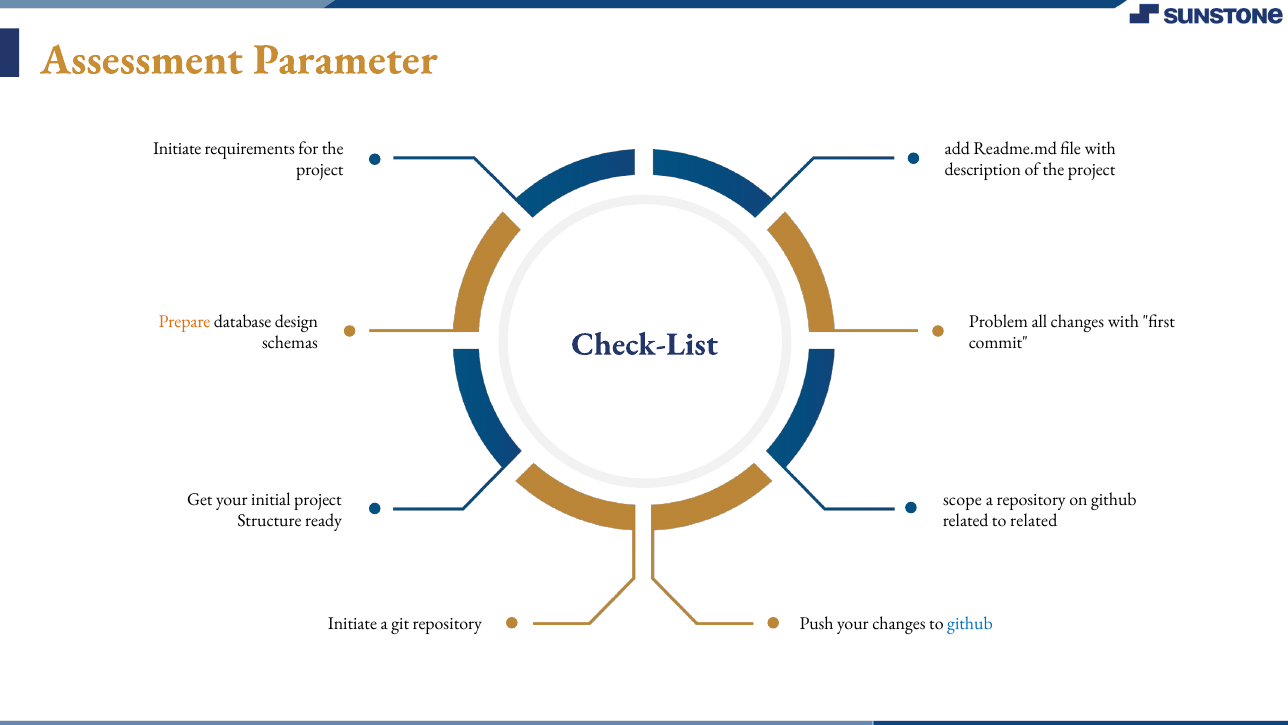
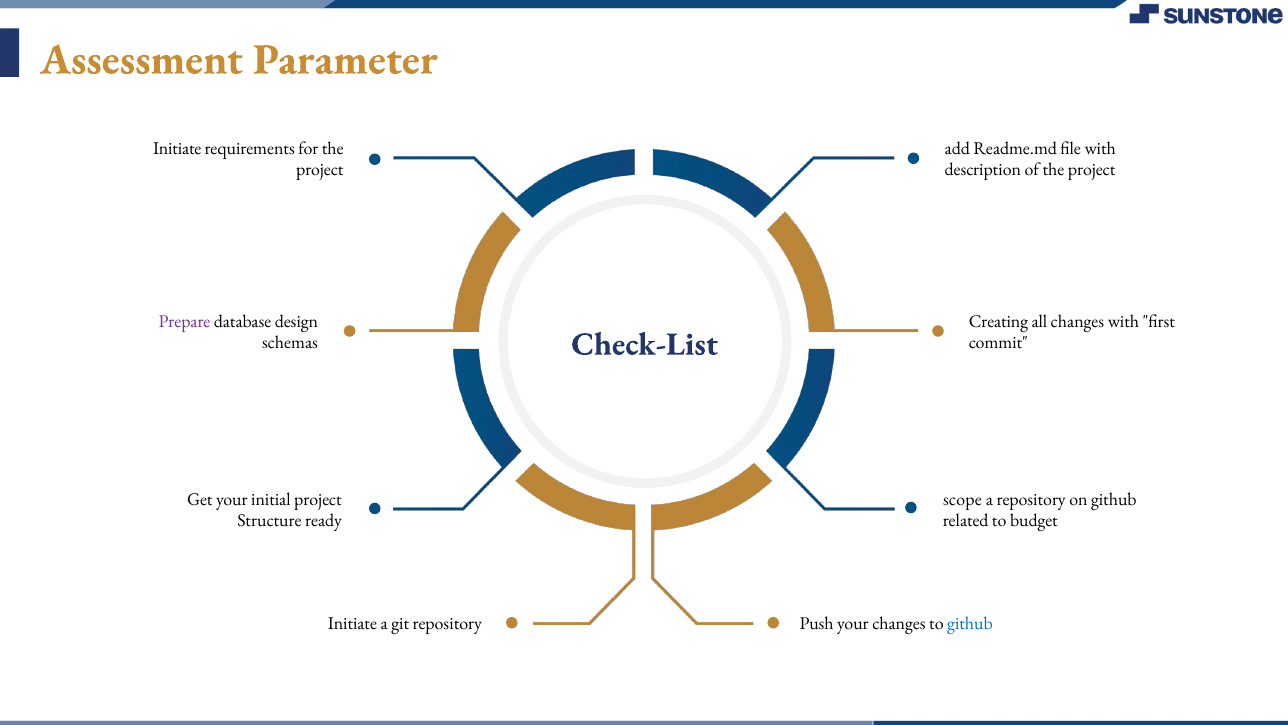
Prepare colour: orange -> purple
Problem: Problem -> Creating
to related: related -> budget
